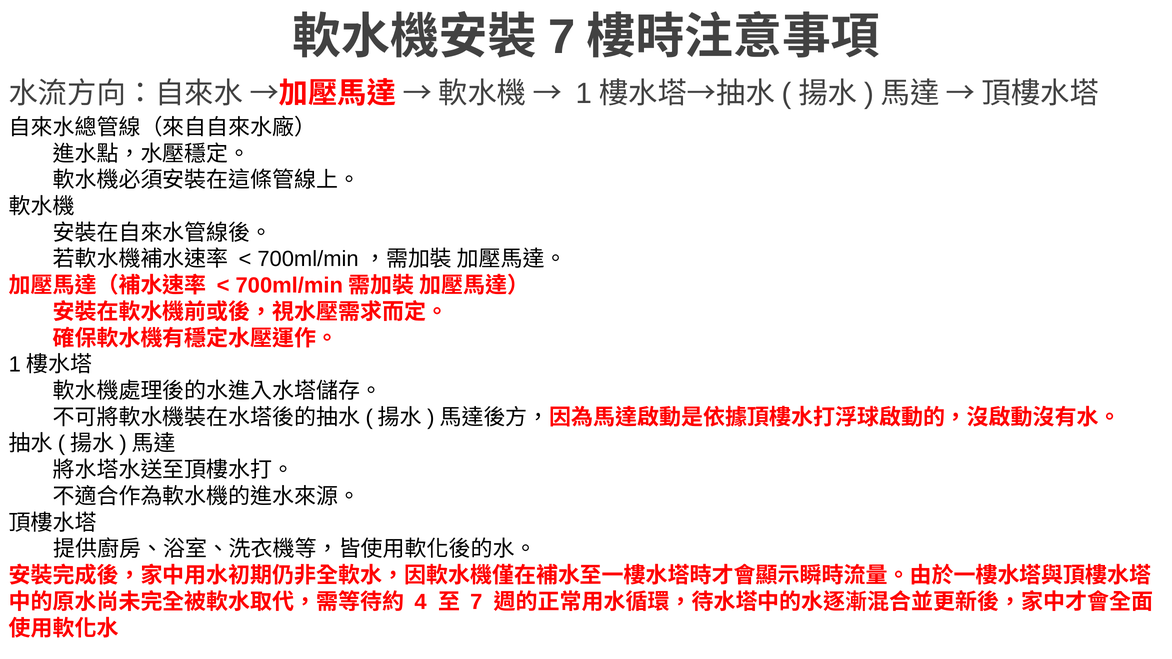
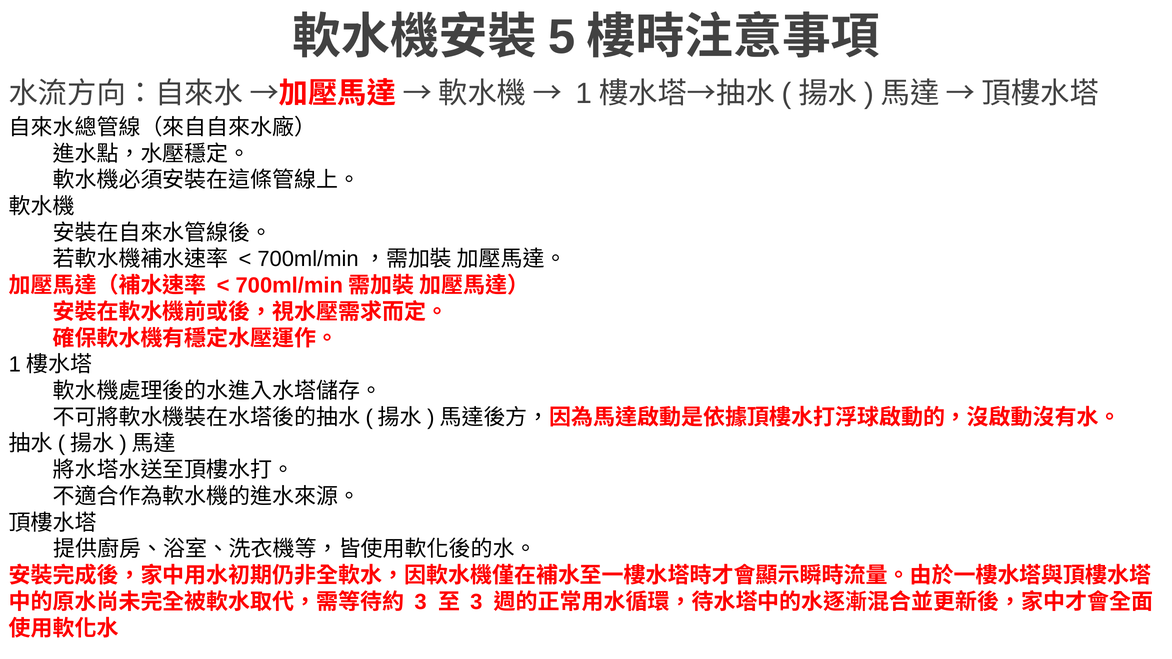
7 at (562, 37): 7 -> 5
4 at (421, 602): 4 -> 3
7 at (476, 602): 7 -> 3
